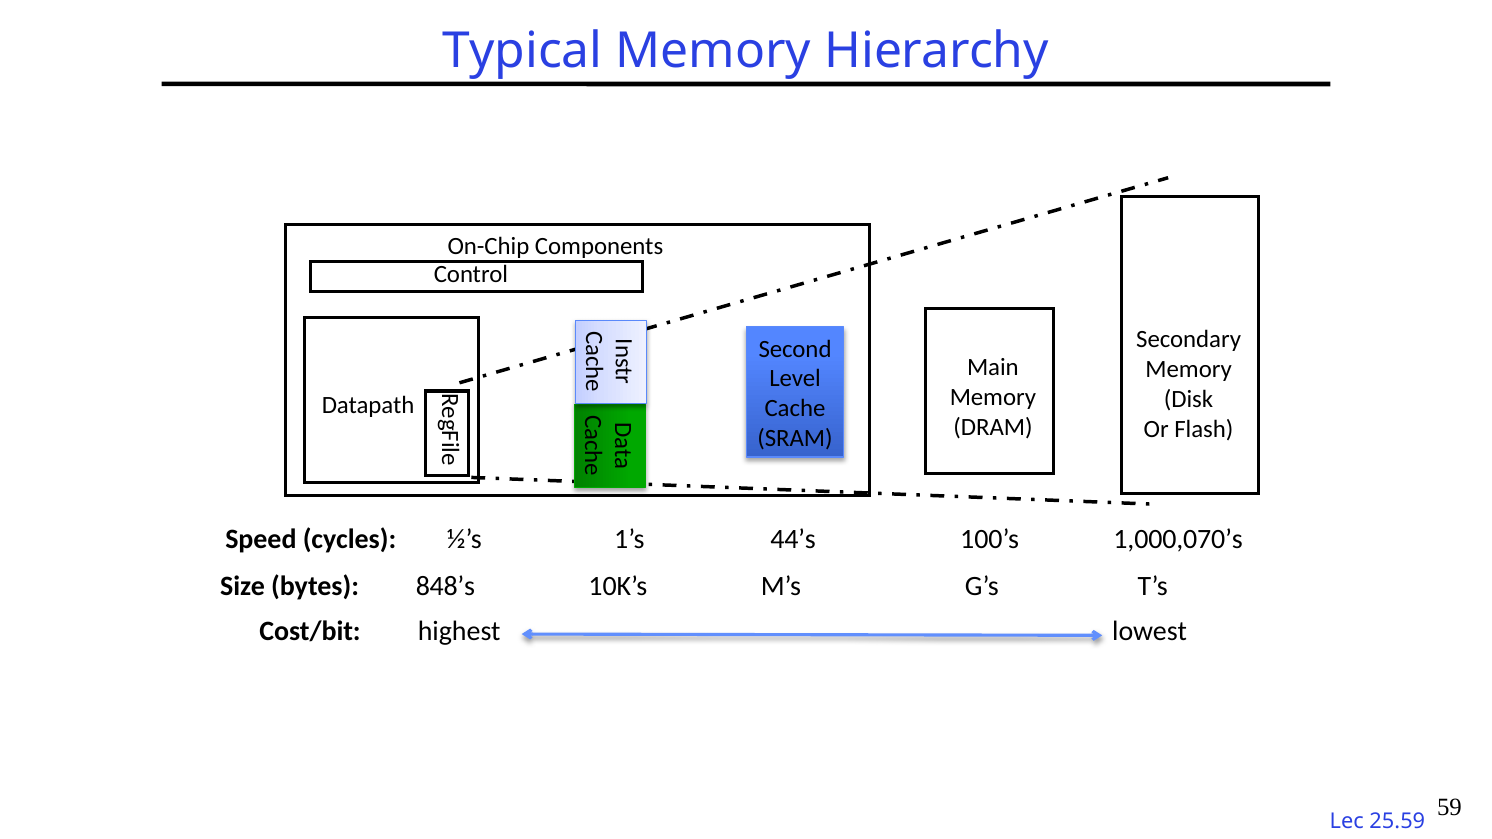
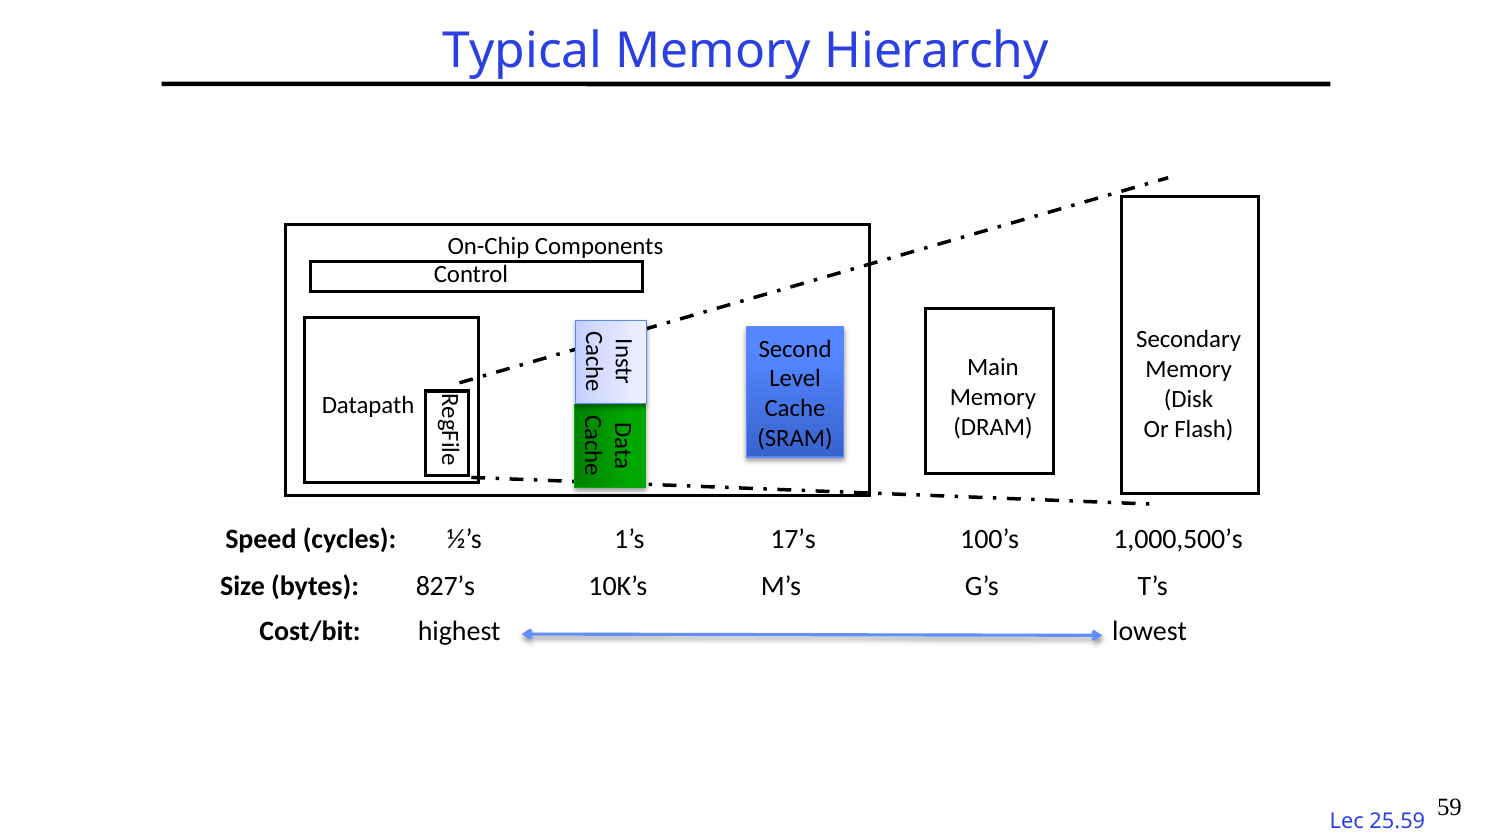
44’s: 44’s -> 17’s
1,000,070’s: 1,000,070’s -> 1,000,500’s
848’s: 848’s -> 827’s
